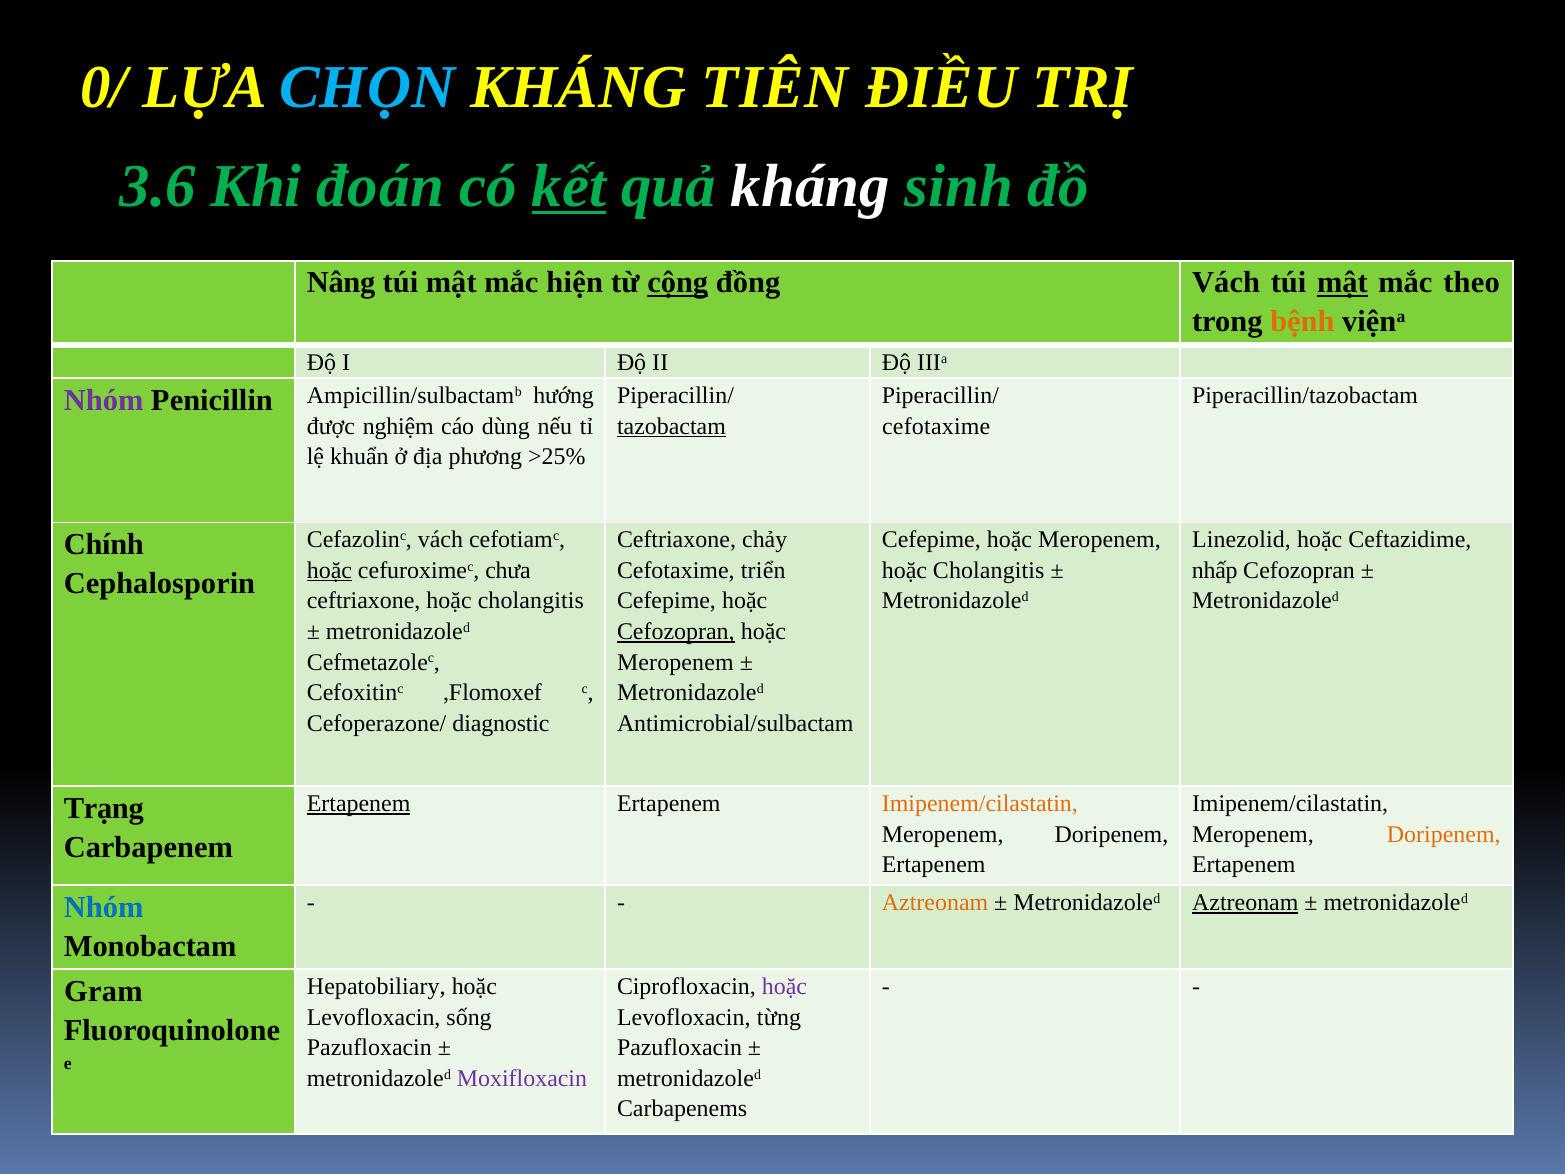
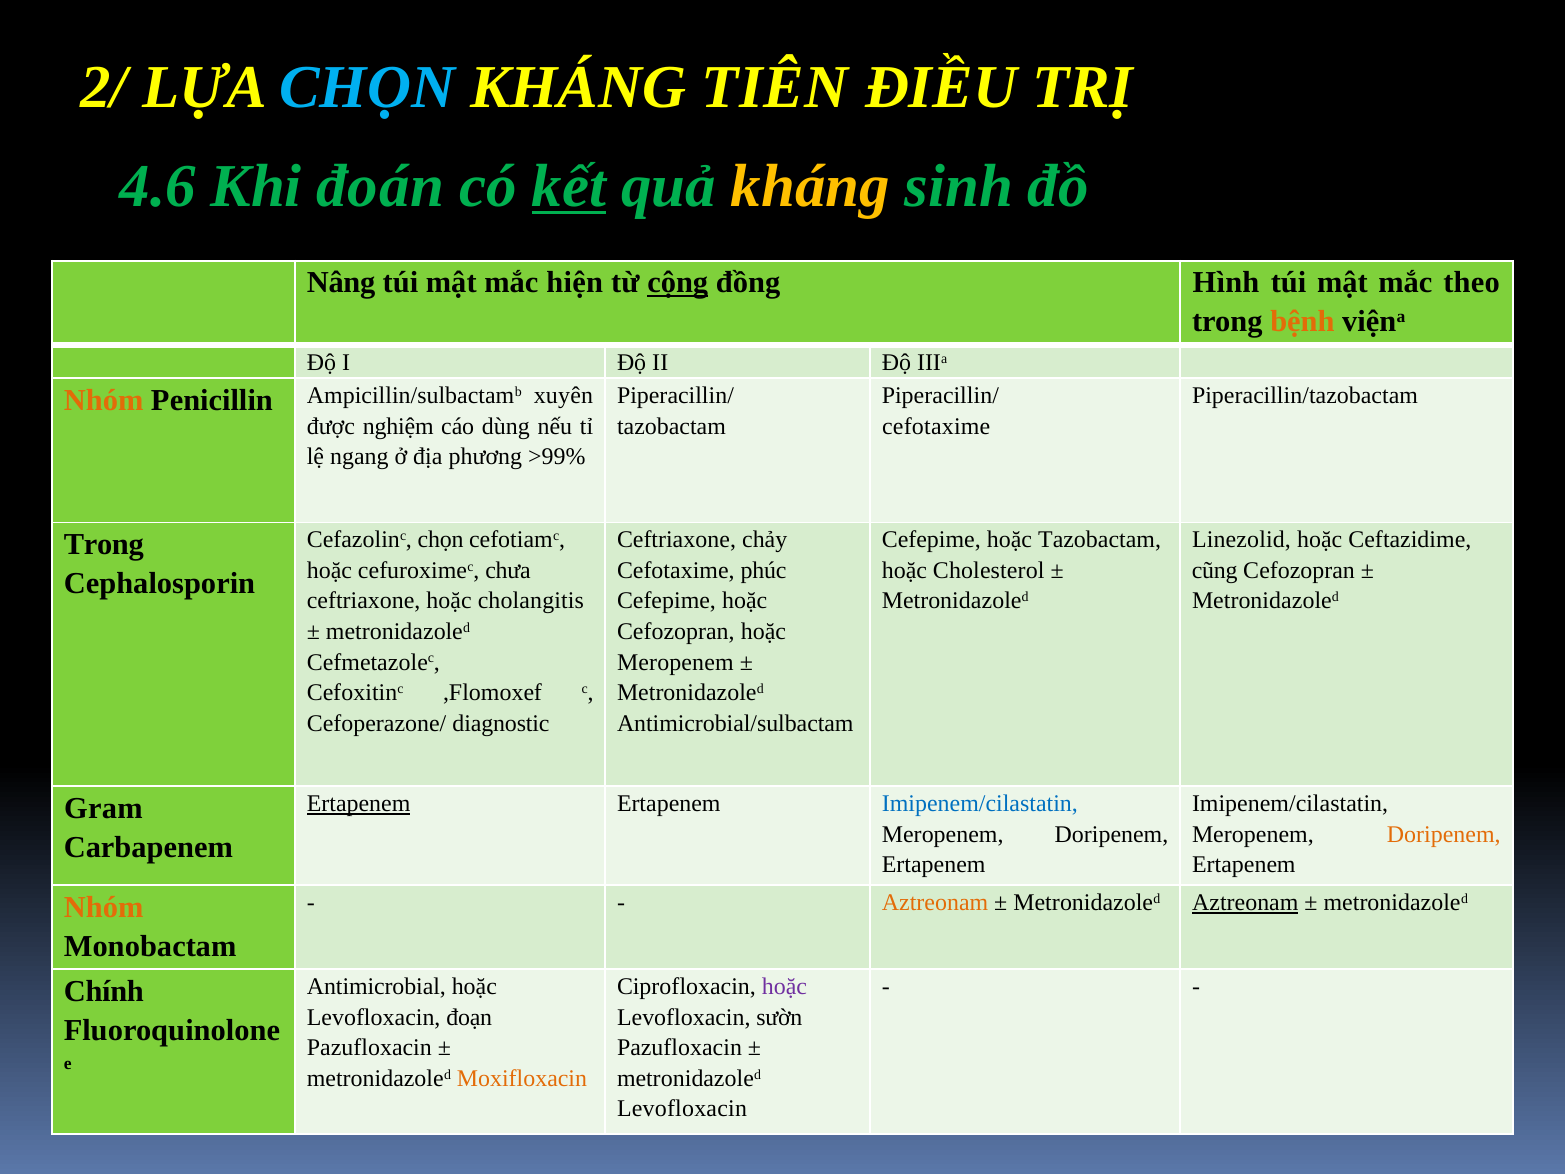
0/: 0/ -> 2/
3.6: 3.6 -> 4.6
kháng at (810, 186) colour: white -> yellow
đồng Vách: Vách -> Hình
mật at (1342, 283) underline: present -> none
Nhóm at (104, 400) colour: purple -> orange
hướng: hướng -> xuyên
tazobactam at (671, 426) underline: present -> none
khuẩn: khuẩn -> ngang
>25%: >25% -> >99%
Cefazolinc vách: vách -> chọn
Cefepime hoặc Meropenem: Meropenem -> Tazobactam
Chính at (104, 544): Chính -> Trong
hoặc at (329, 570) underline: present -> none
triển: triển -> phúc
Cholangitis at (989, 570): Cholangitis -> Cholesterol
nhấp: nhấp -> cũng
Cefozopran at (676, 631) underline: present -> none
Imipenem/cilastatin at (980, 804) colour: orange -> blue
Trạng: Trạng -> Gram
Nhóm at (104, 907) colour: blue -> orange
Hepatobiliary: Hepatobiliary -> Antimicrobial
Gram: Gram -> Chính
sống: sống -> đoạn
từng: từng -> sườn
Moxifloxacin colour: purple -> orange
Carbapenems at (682, 1109): Carbapenems -> Levofloxacin
